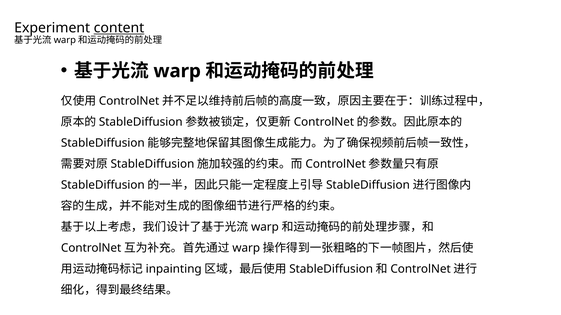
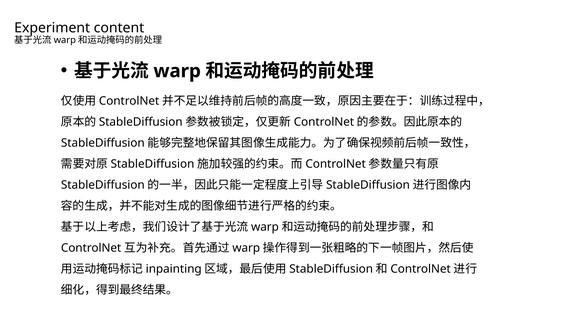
content underline: present -> none
